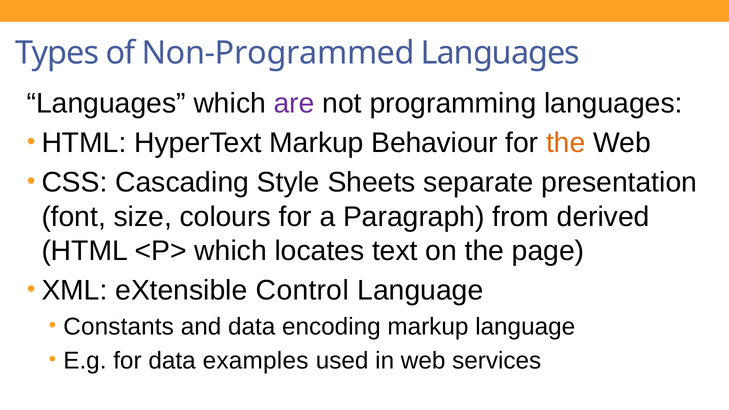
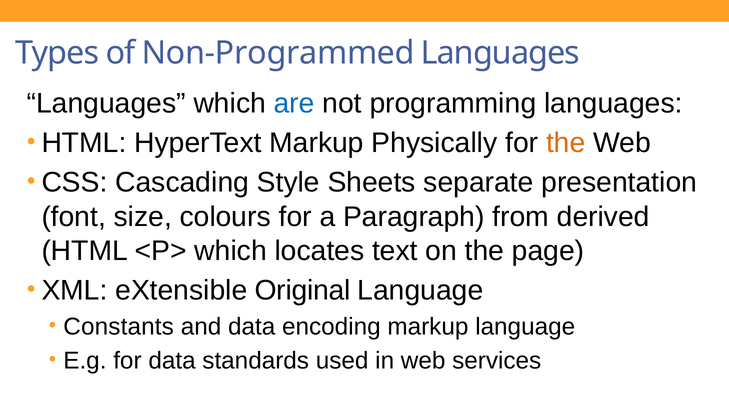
are colour: purple -> blue
Behaviour: Behaviour -> Physically
Control: Control -> Original
examples: examples -> standards
